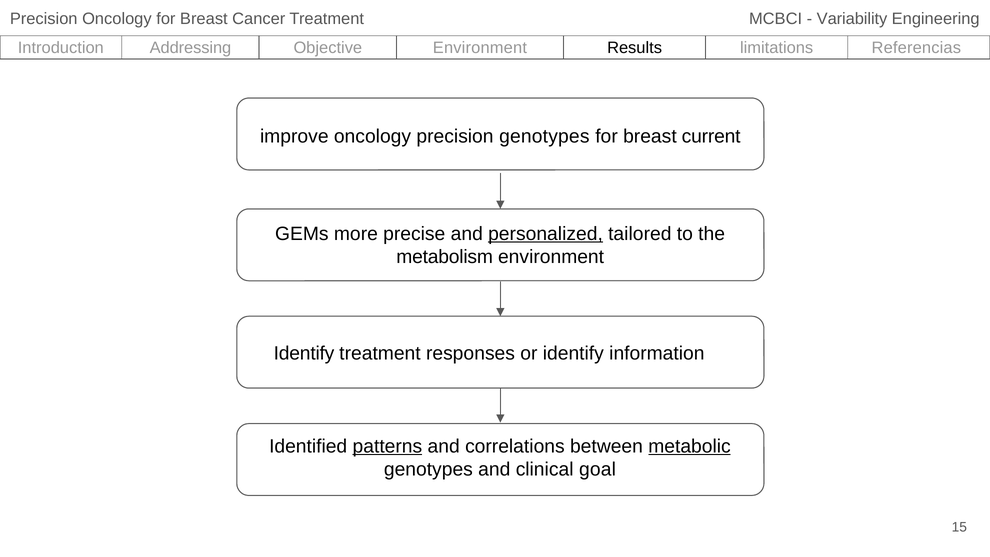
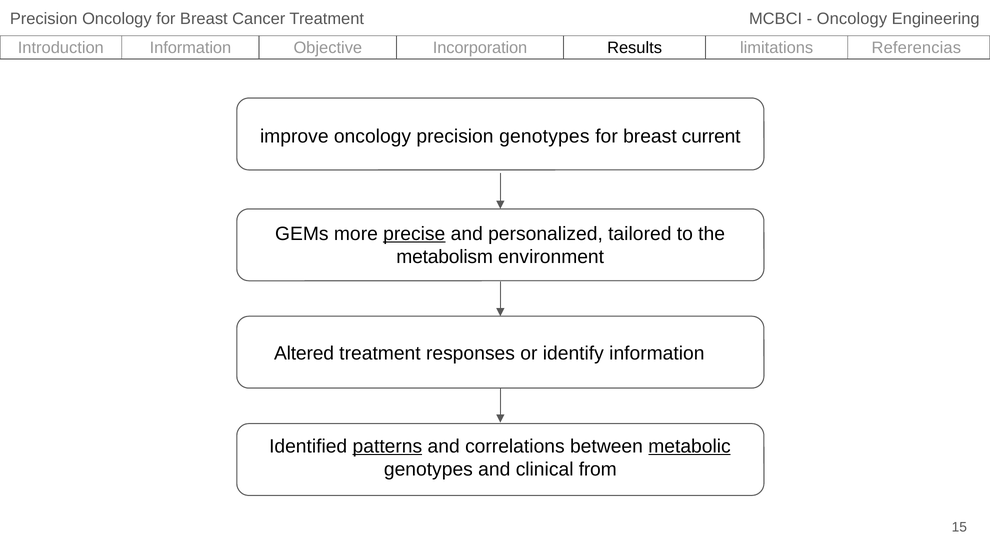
Variability at (852, 19): Variability -> Oncology
Introduction Addressing: Addressing -> Information
Objective Environment: Environment -> Incorporation
precise underline: none -> present
personalized underline: present -> none
Identify at (304, 353): Identify -> Altered
goal: goal -> from
